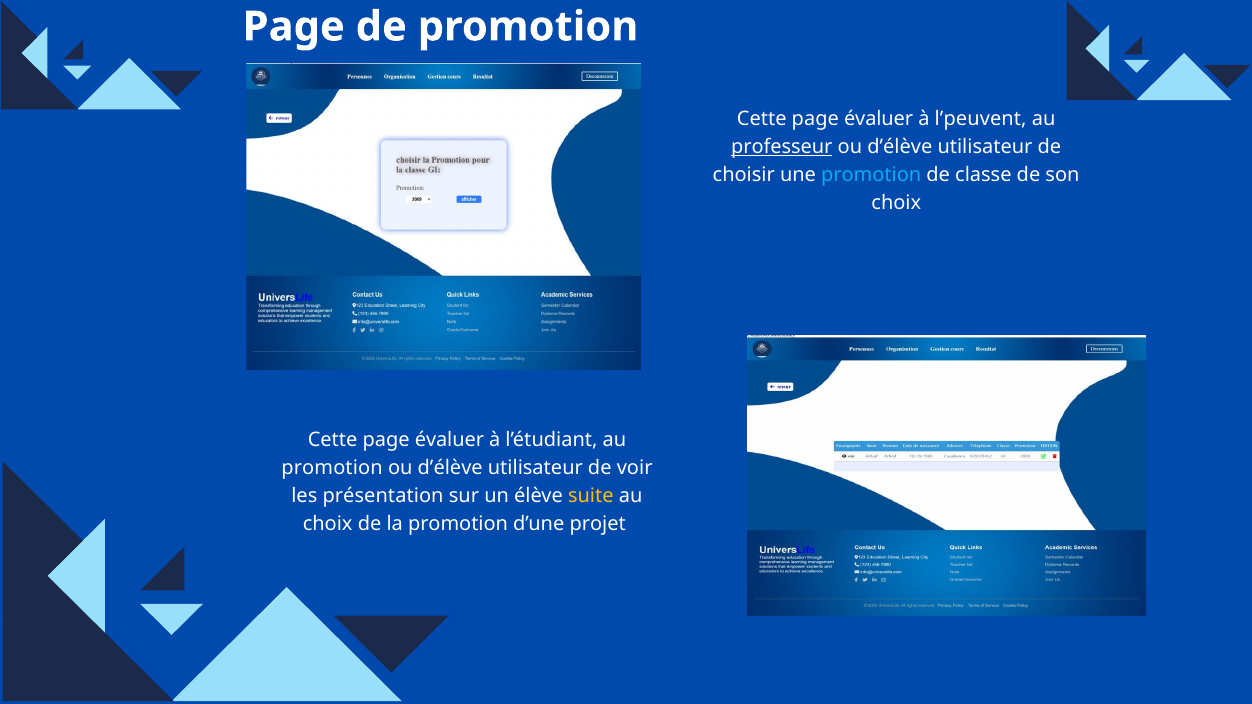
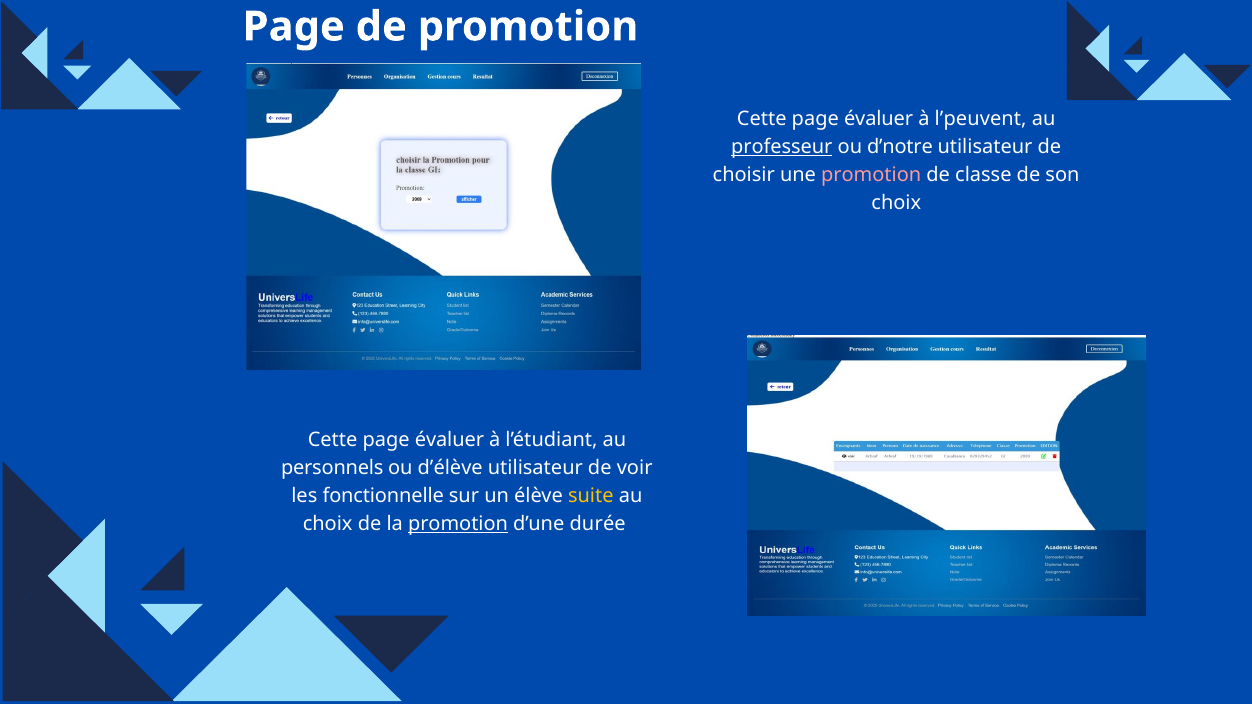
d’élève at (900, 147): d’élève -> d’notre
promotion at (871, 175) colour: light blue -> pink
promotion at (332, 468): promotion -> personnels
présentation: présentation -> fonctionnelle
promotion at (458, 524) underline: none -> present
projet: projet -> durée
